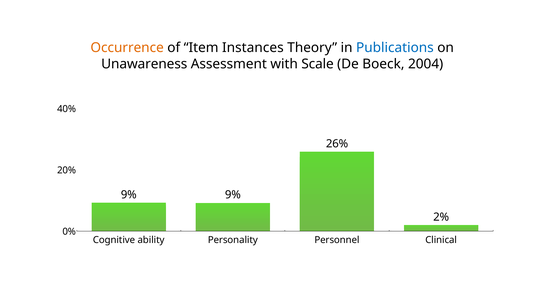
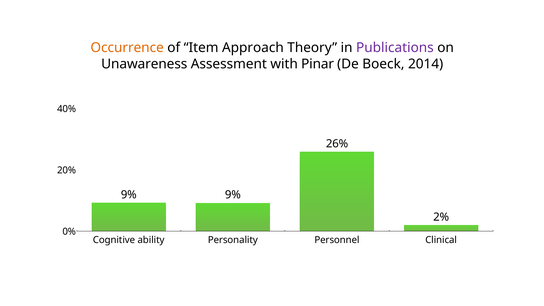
Instances: Instances -> Approach
Publications colour: blue -> purple
Scale: Scale -> Pinar
2004: 2004 -> 2014
